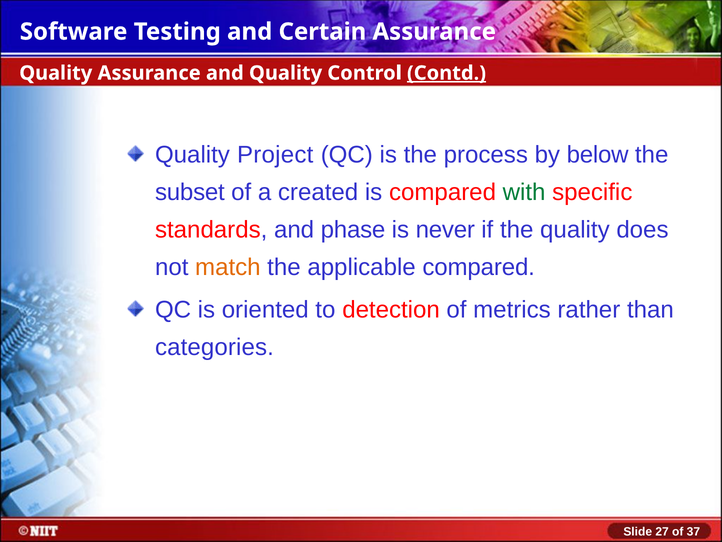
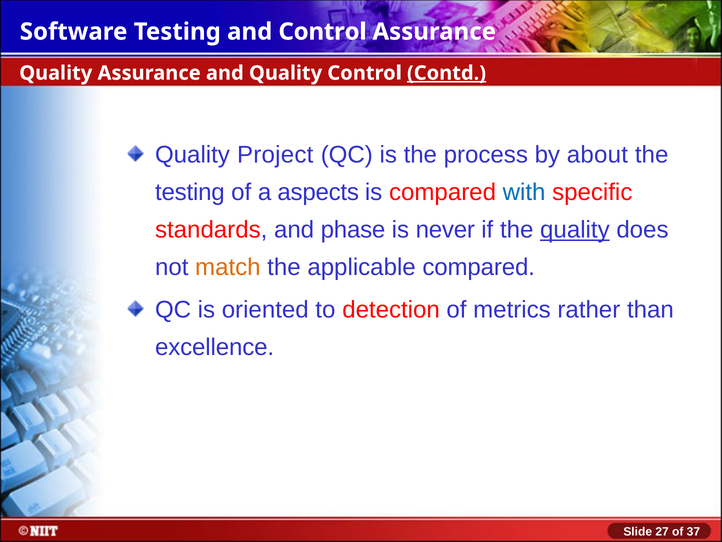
and Certain: Certain -> Control
below: below -> about
subset at (190, 192): subset -> testing
created: created -> aspects
with colour: green -> blue
quality at (575, 230) underline: none -> present
categories: categories -> excellence
